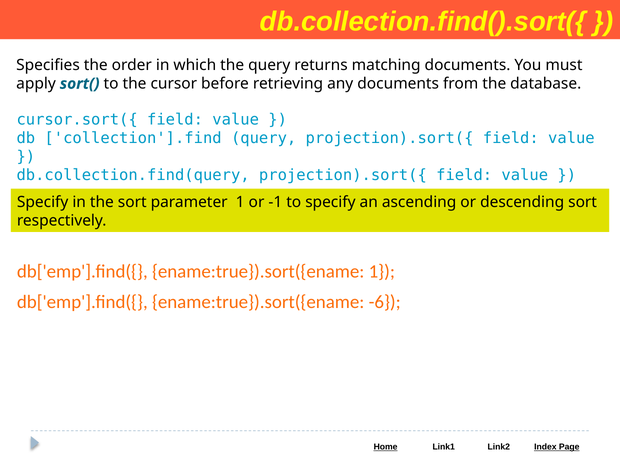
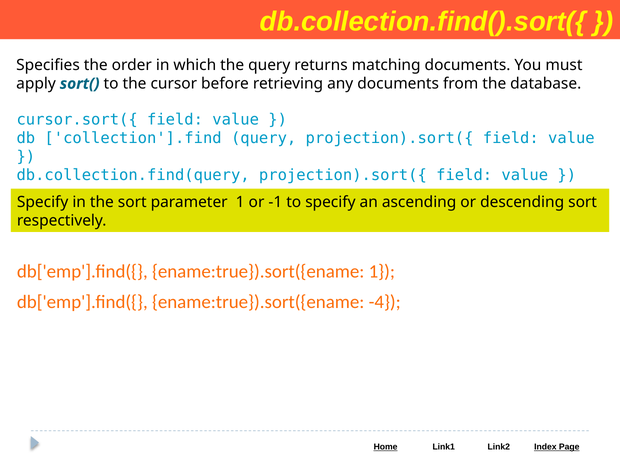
-6: -6 -> -4
